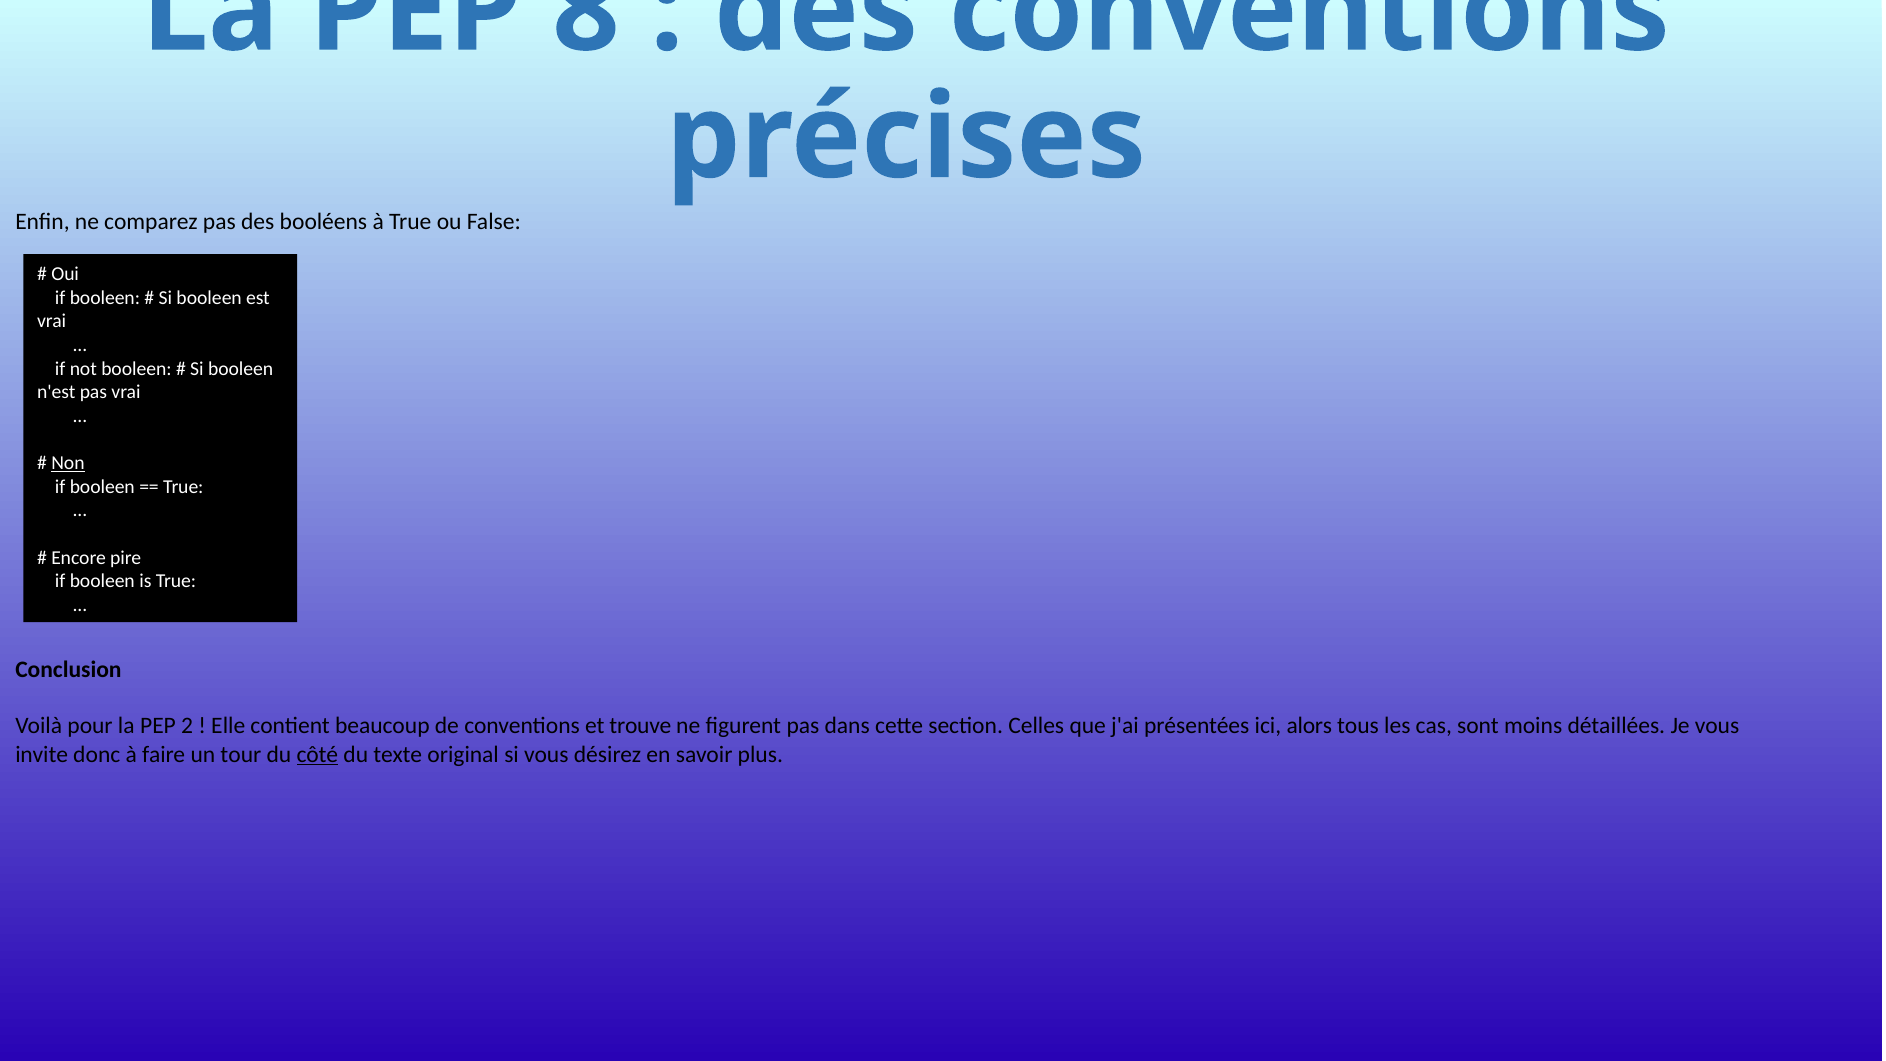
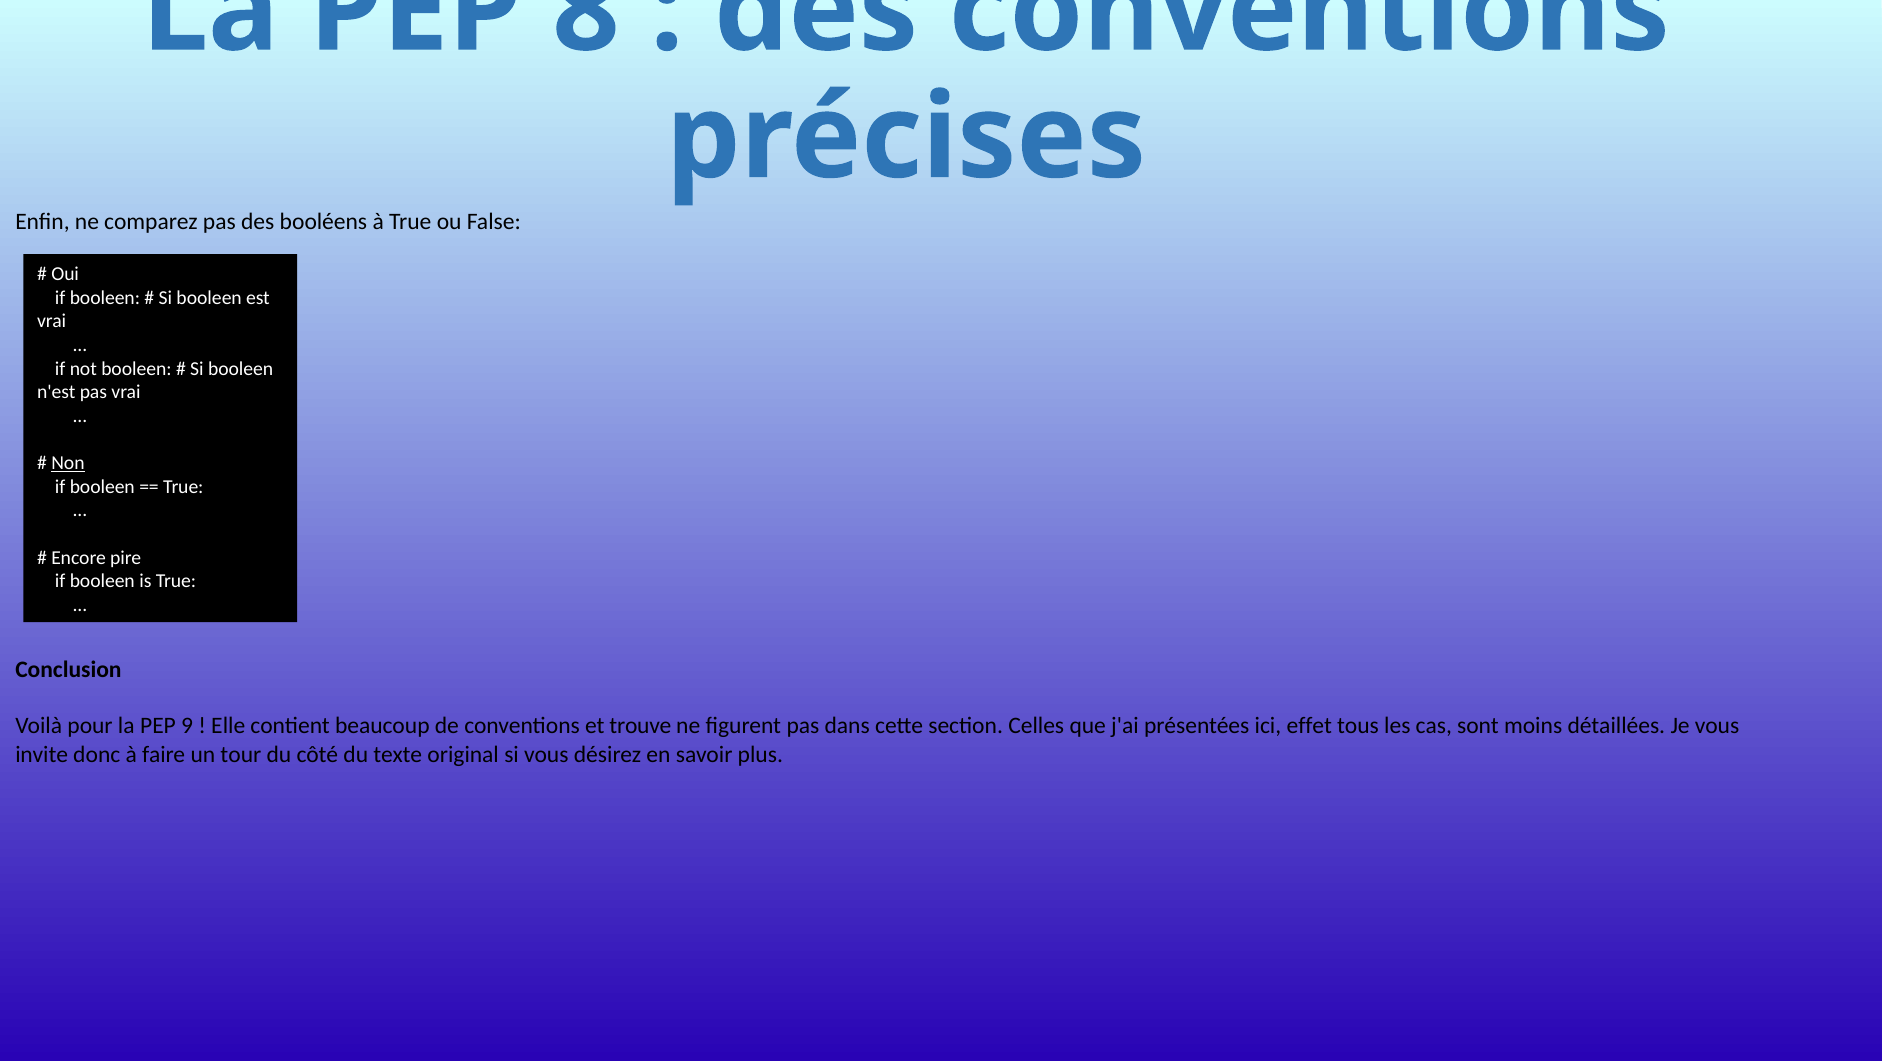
2: 2 -> 9
alors: alors -> effet
côté underline: present -> none
